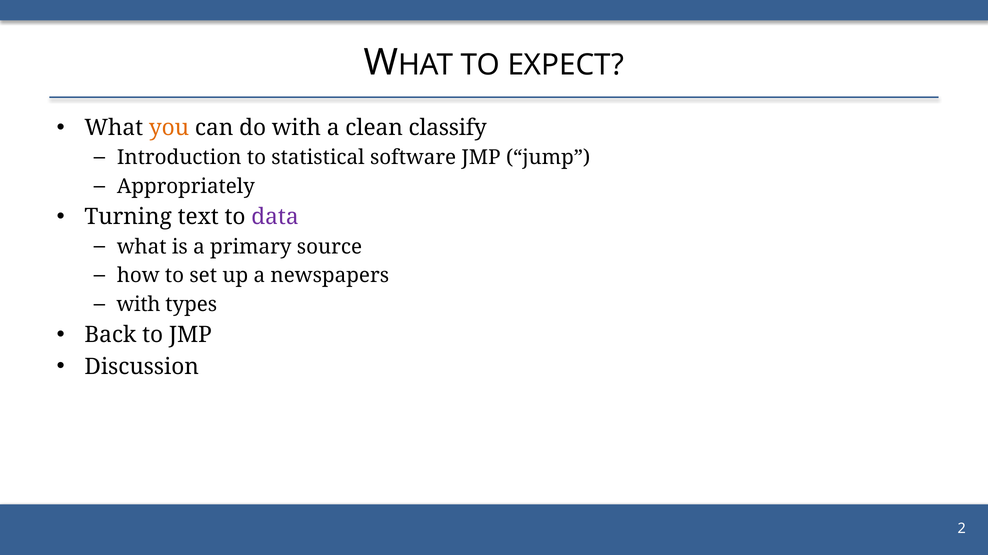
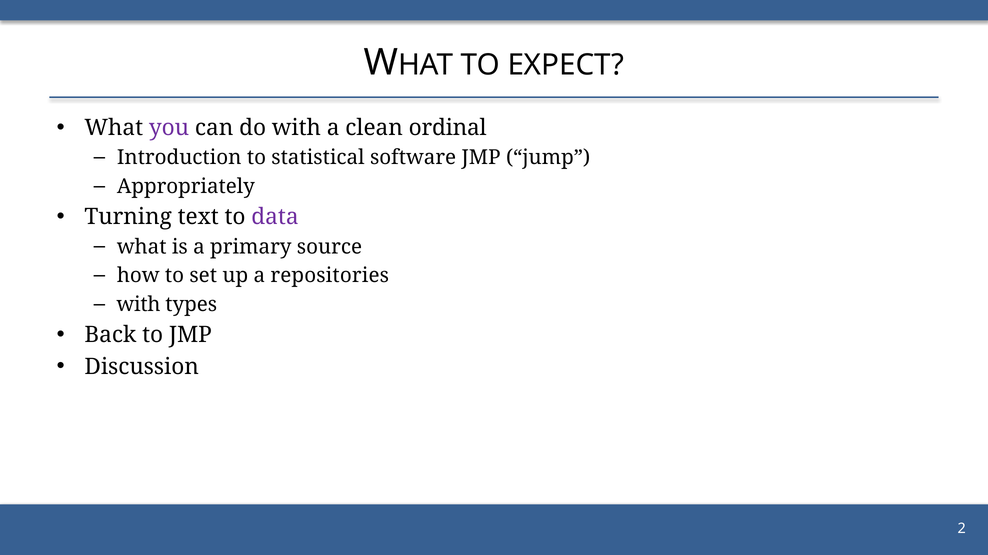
you colour: orange -> purple
classify: classify -> ordinal
newspapers: newspapers -> repositories
